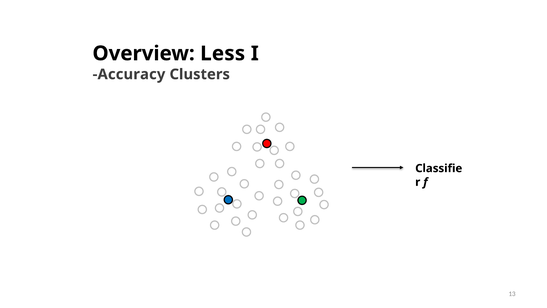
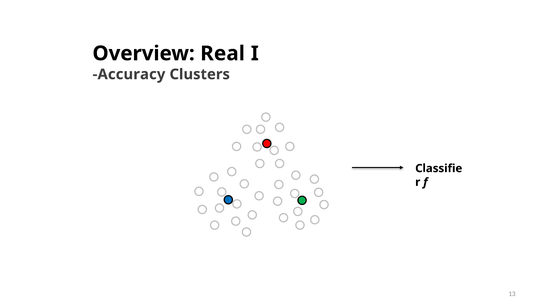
Less: Less -> Real
